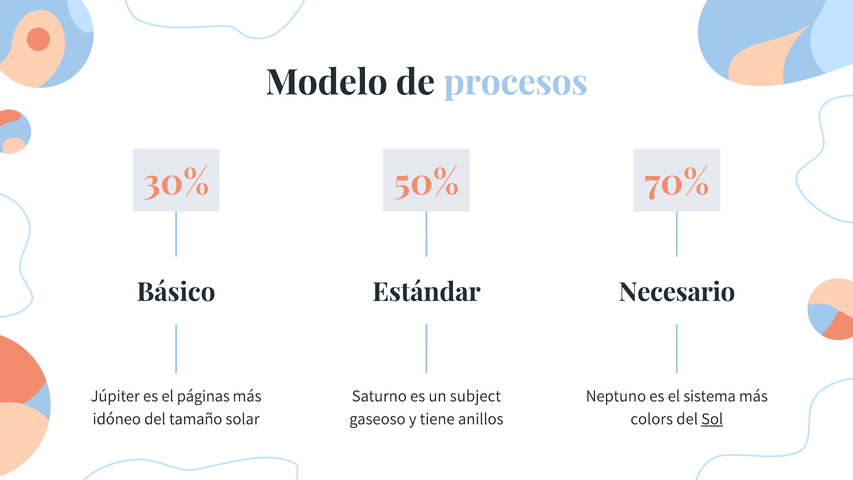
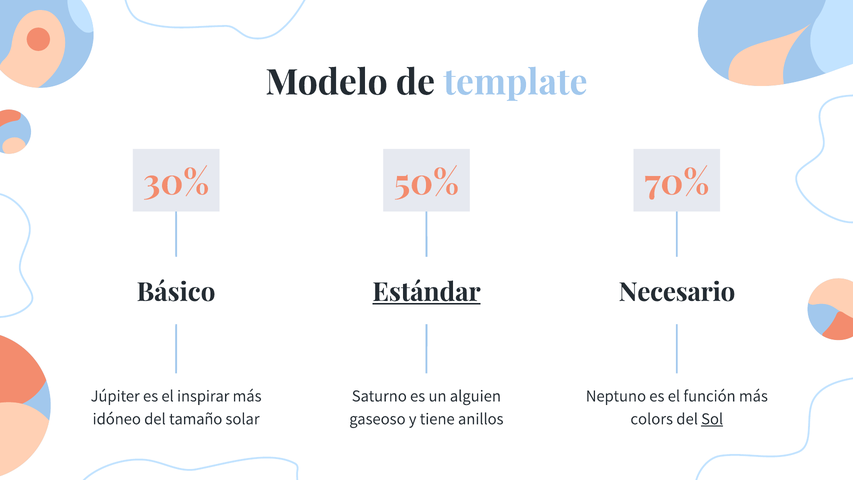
procesos: procesos -> template
Estándar underline: none -> present
páginas: páginas -> inspirar
subject: subject -> alguien
sistema: sistema -> función
